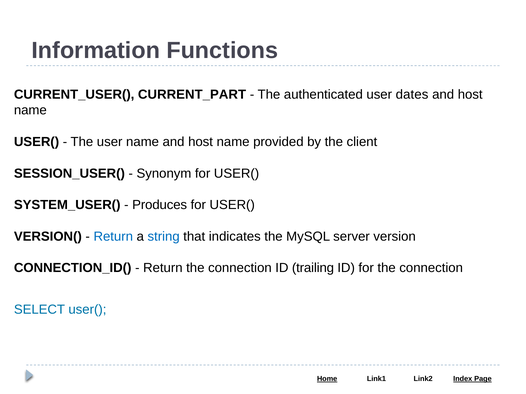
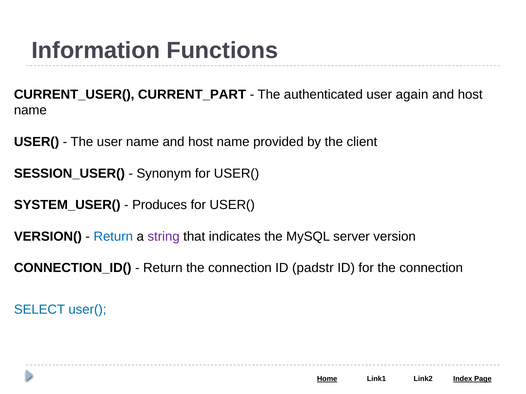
dates: dates -> again
string colour: blue -> purple
trailing: trailing -> padstr
